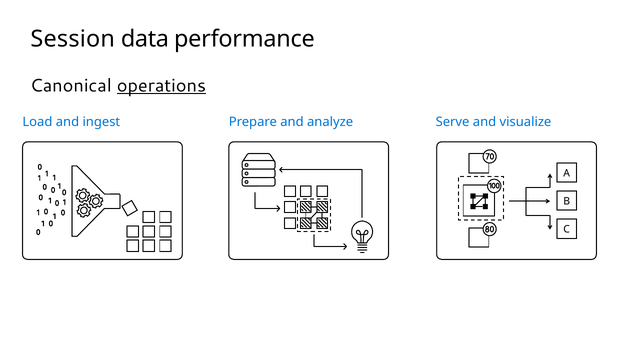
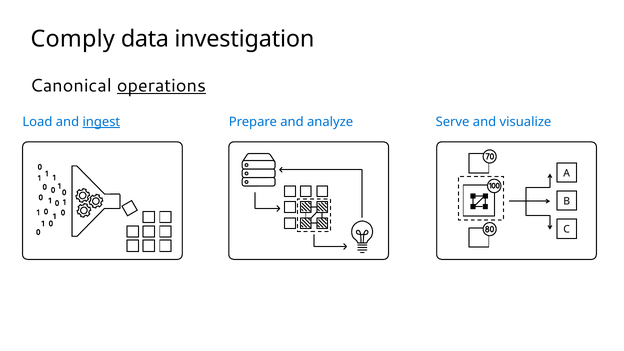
Session: Session -> Comply
performance: performance -> investigation
ingest underline: none -> present
